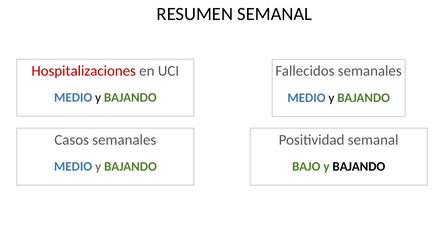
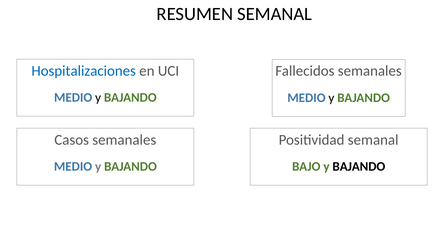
Hospitalizaciones colour: red -> blue
